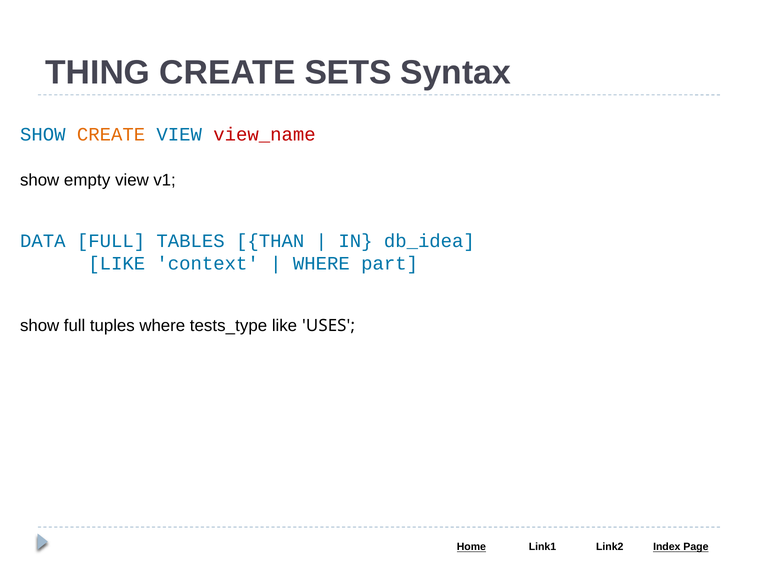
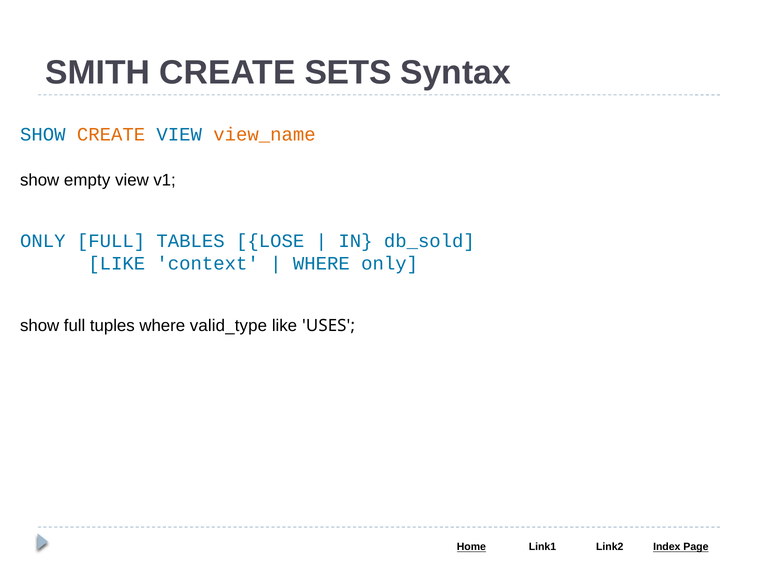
THING: THING -> SMITH
view_name colour: red -> orange
DATA at (43, 241): DATA -> ONLY
THAN: THAN -> LOSE
db_idea: db_idea -> db_sold
WHERE part: part -> only
tests_type: tests_type -> valid_type
